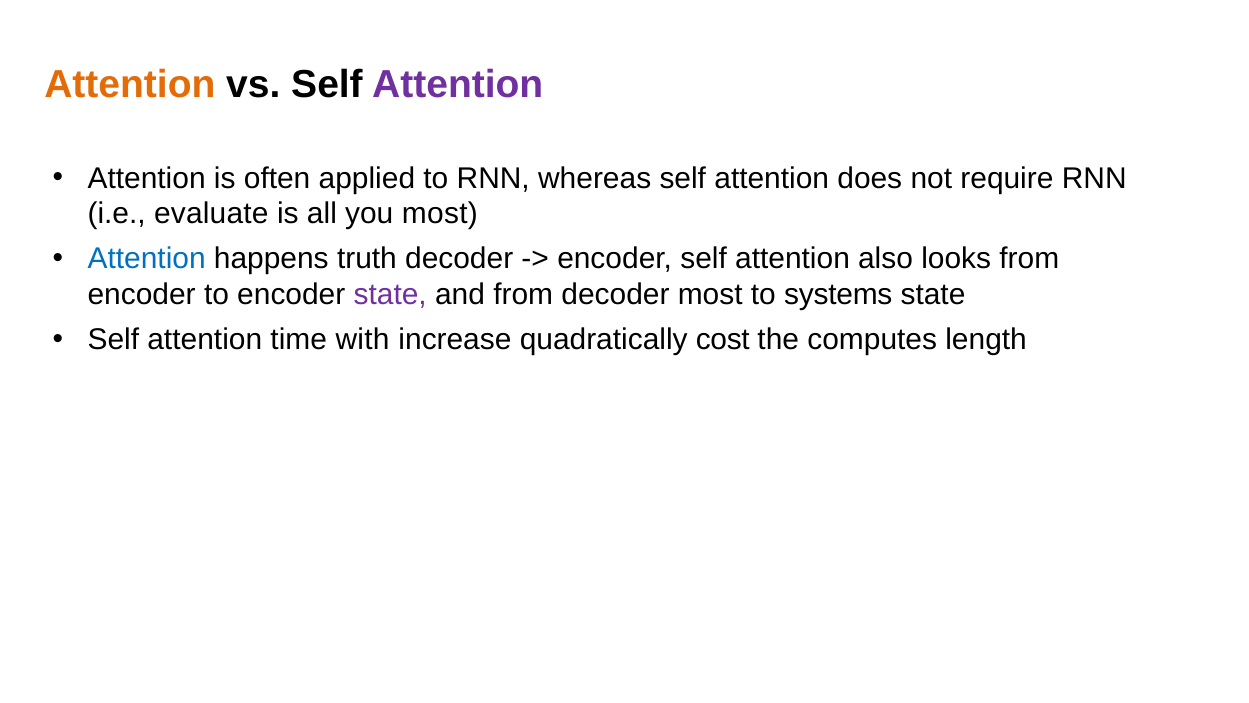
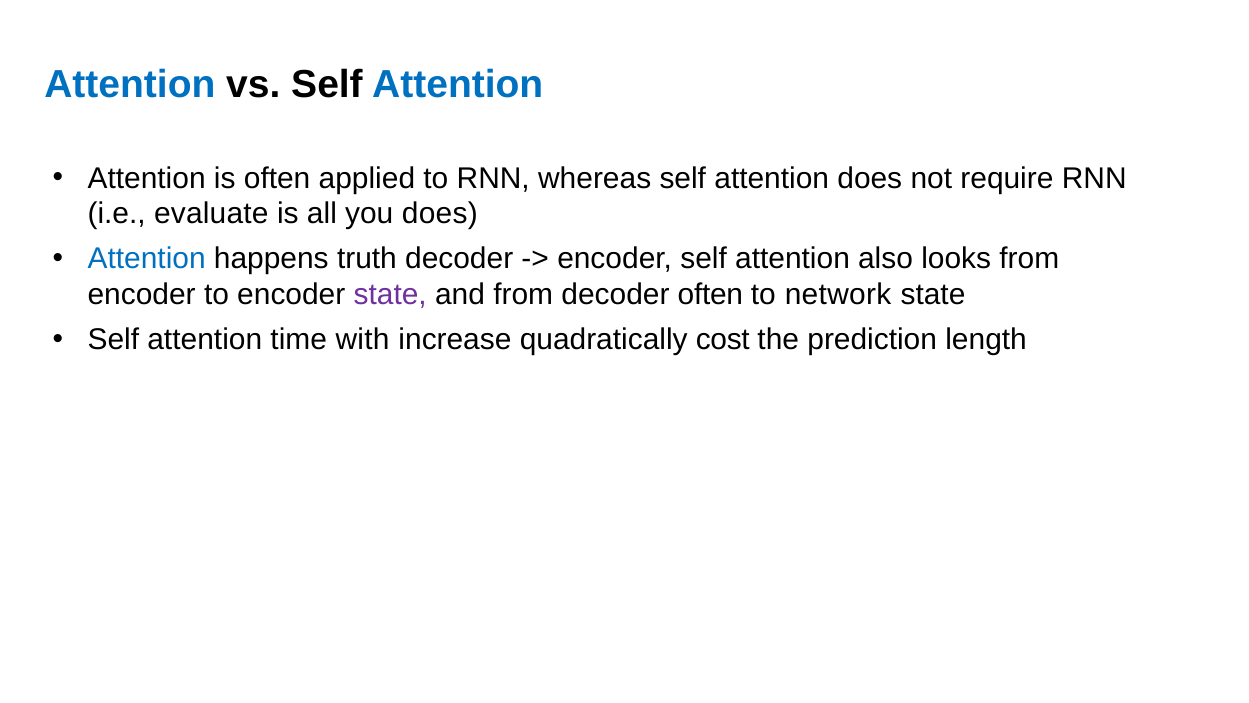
Attention at (130, 85) colour: orange -> blue
Attention at (458, 85) colour: purple -> blue
you most: most -> does
decoder most: most -> often
systems: systems -> network
computes: computes -> prediction
